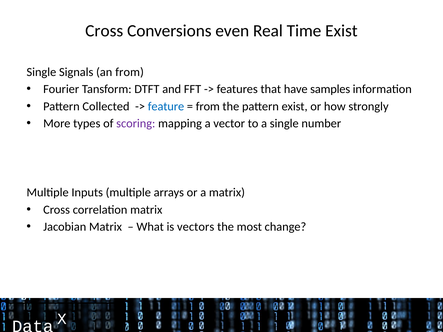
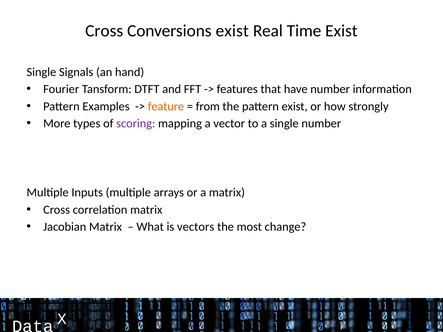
Conversions even: even -> exist
an from: from -> hand
have samples: samples -> number
Collected: Collected -> Examples
feature colour: blue -> orange
